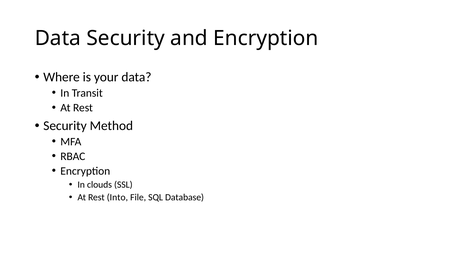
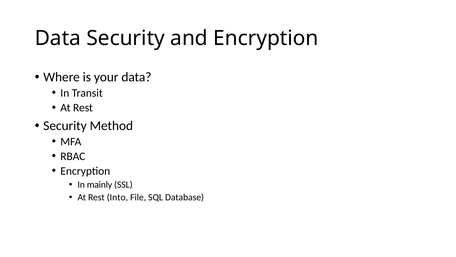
clouds: clouds -> mainly
